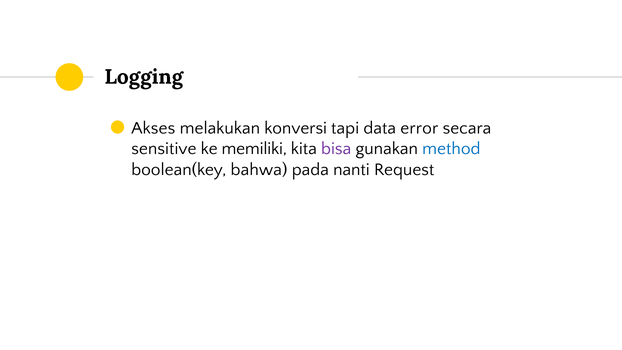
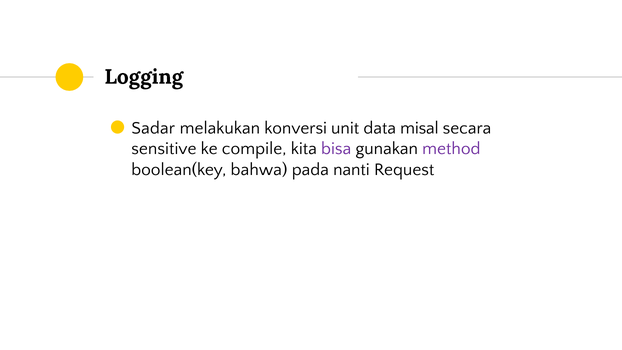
Akses: Akses -> Sadar
tapi: tapi -> unit
error: error -> misal
memiliki: memiliki -> compile
method colour: blue -> purple
